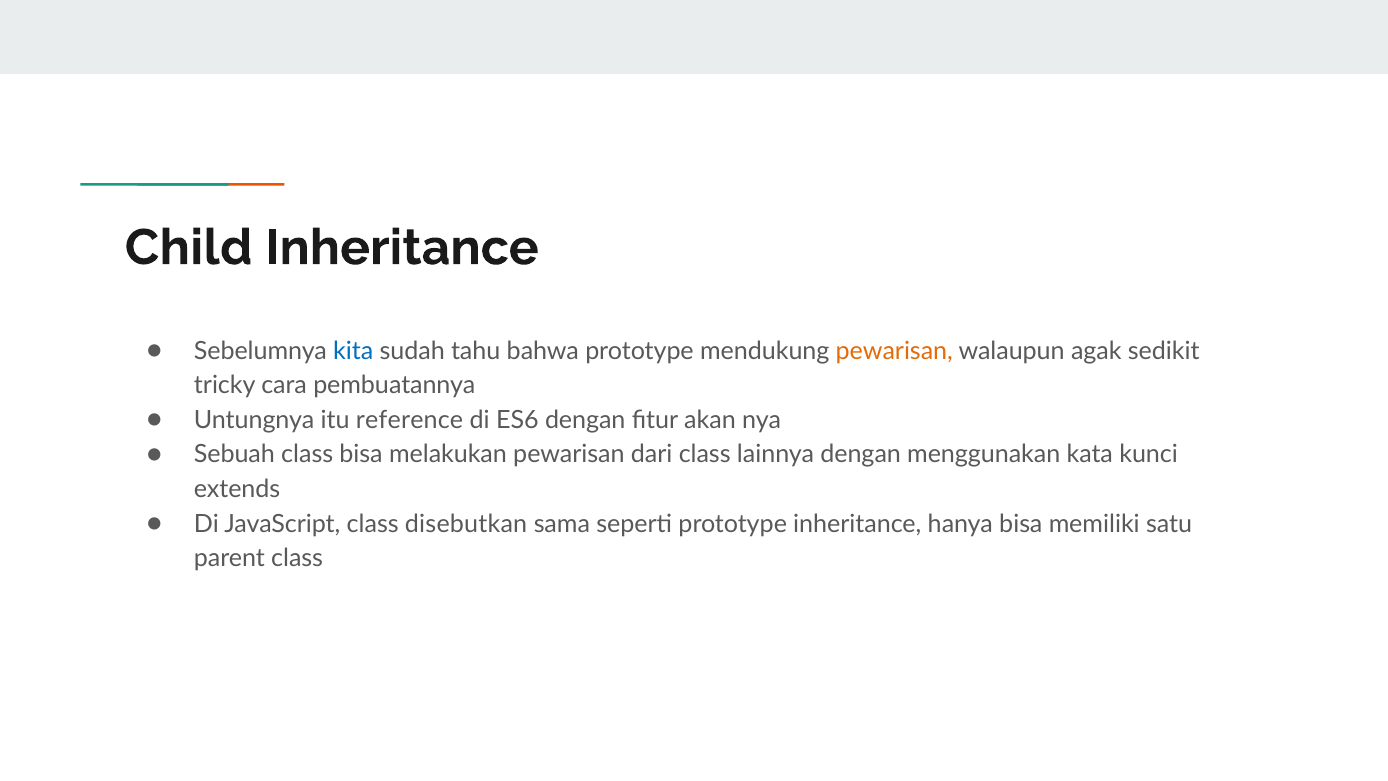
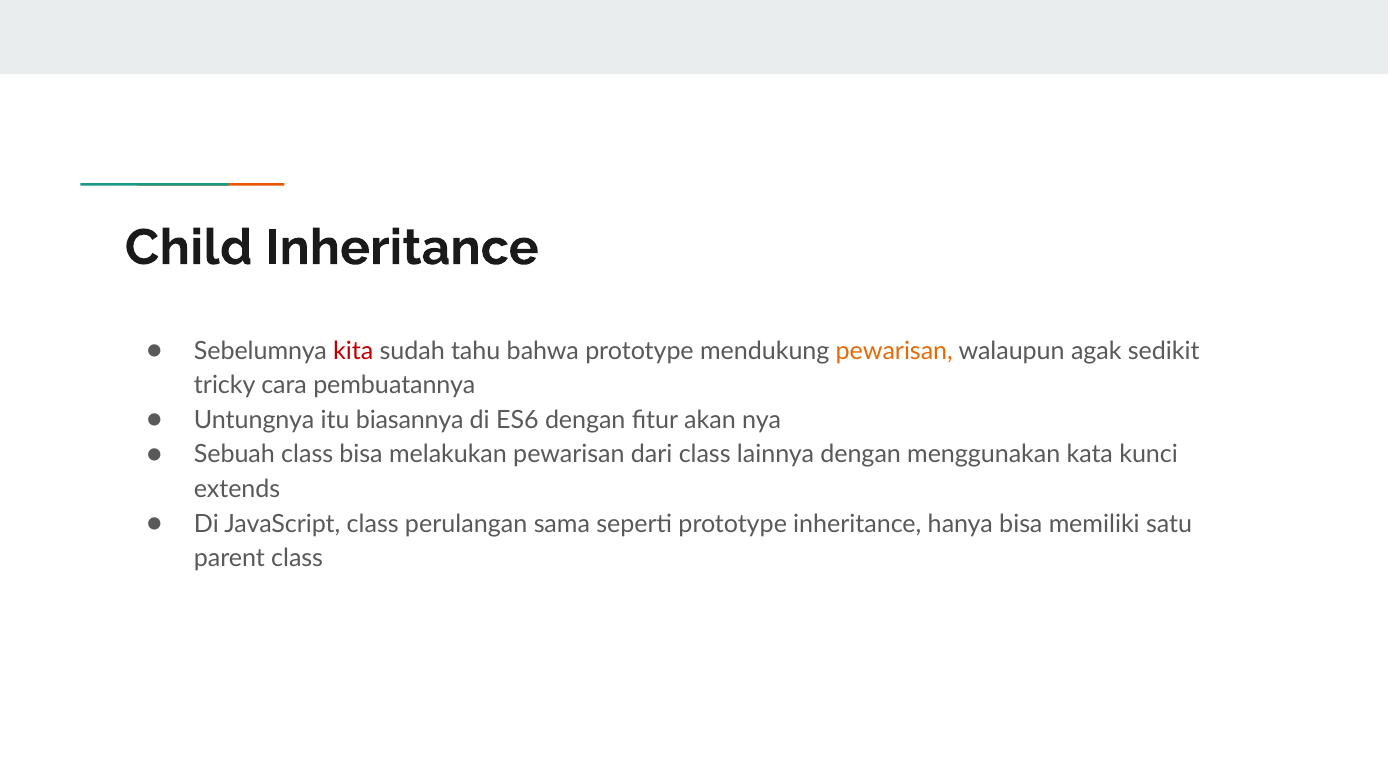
kita colour: blue -> red
reference: reference -> biasannya
disebutkan: disebutkan -> perulangan
